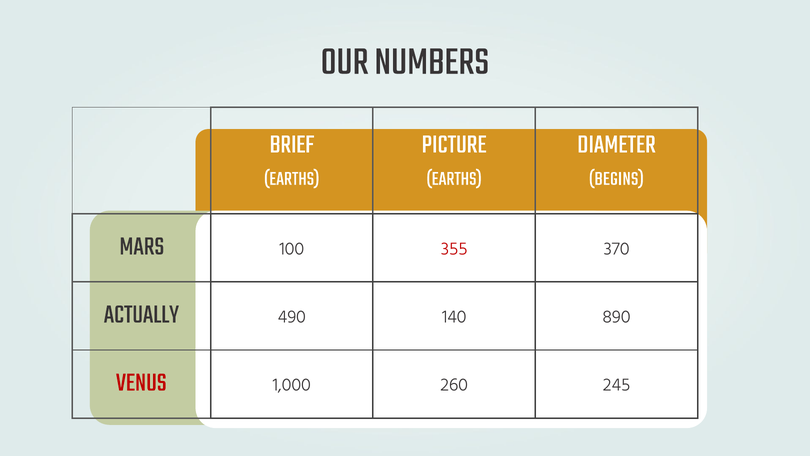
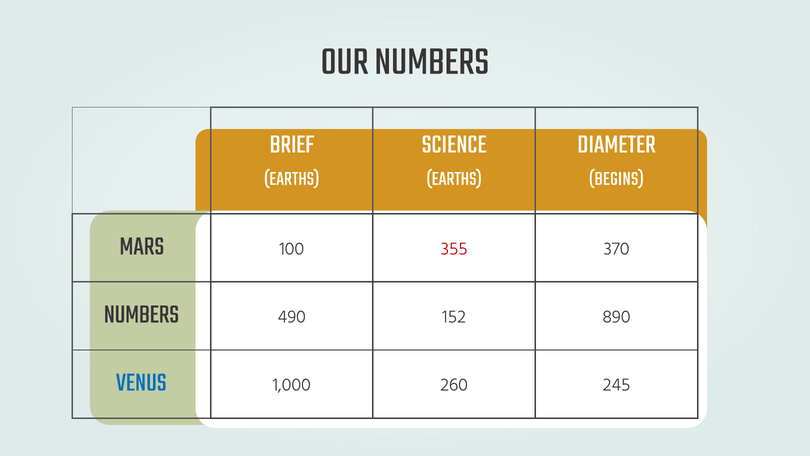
PICTURE: PICTURE -> SCIENCE
ACTUALLY at (141, 313): ACTUALLY -> NUMBERS
140: 140 -> 152
VENUS colour: red -> blue
